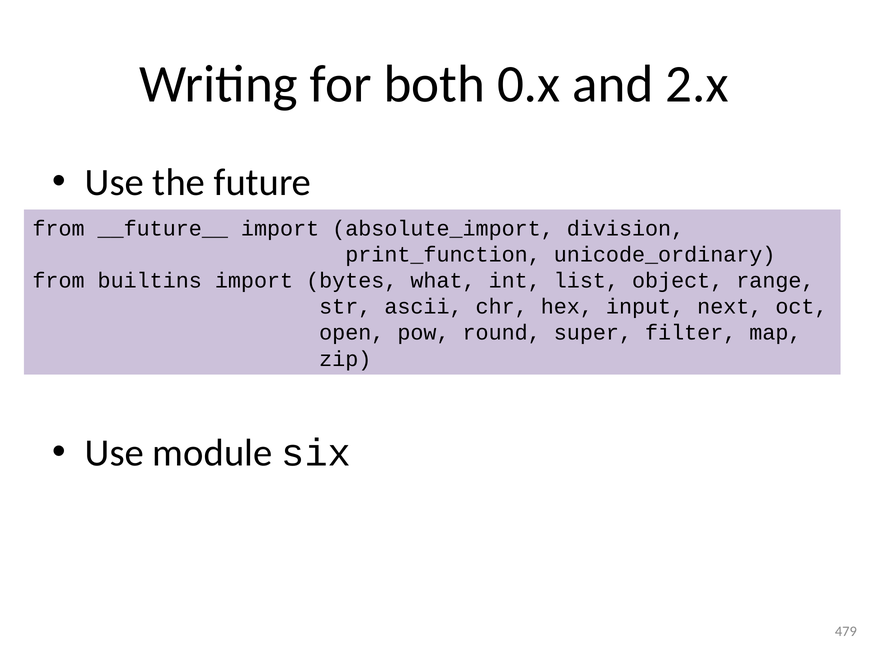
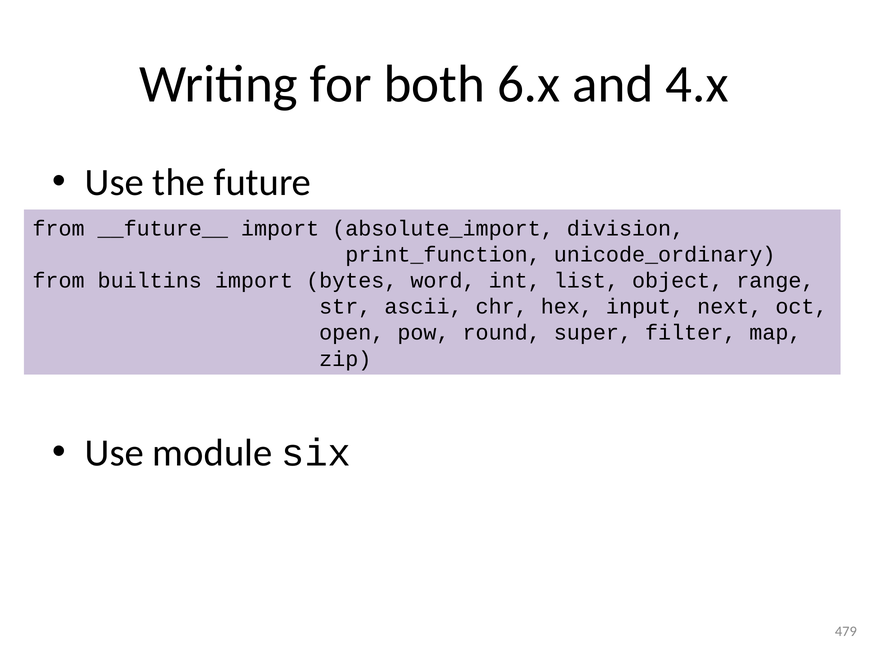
0.x: 0.x -> 6.x
2.x: 2.x -> 4.x
what: what -> word
